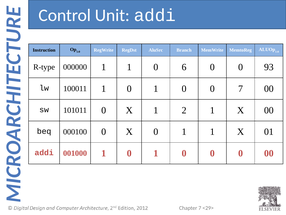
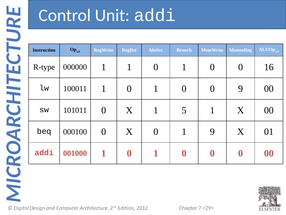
1 1 0 6: 6 -> 1
93: 93 -> 16
0 7: 7 -> 9
2: 2 -> 5
0 1 1: 1 -> 9
